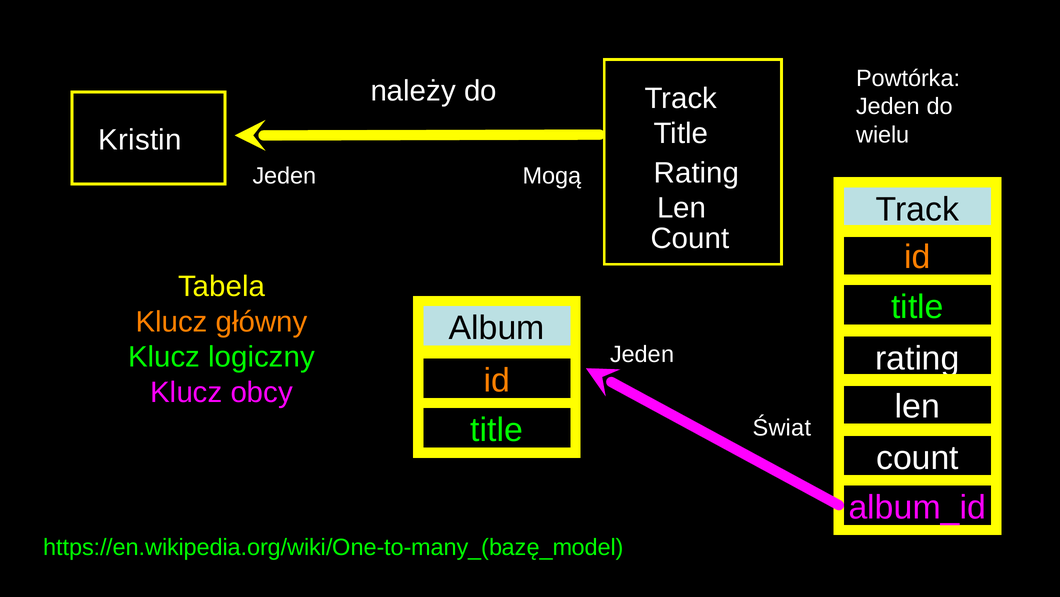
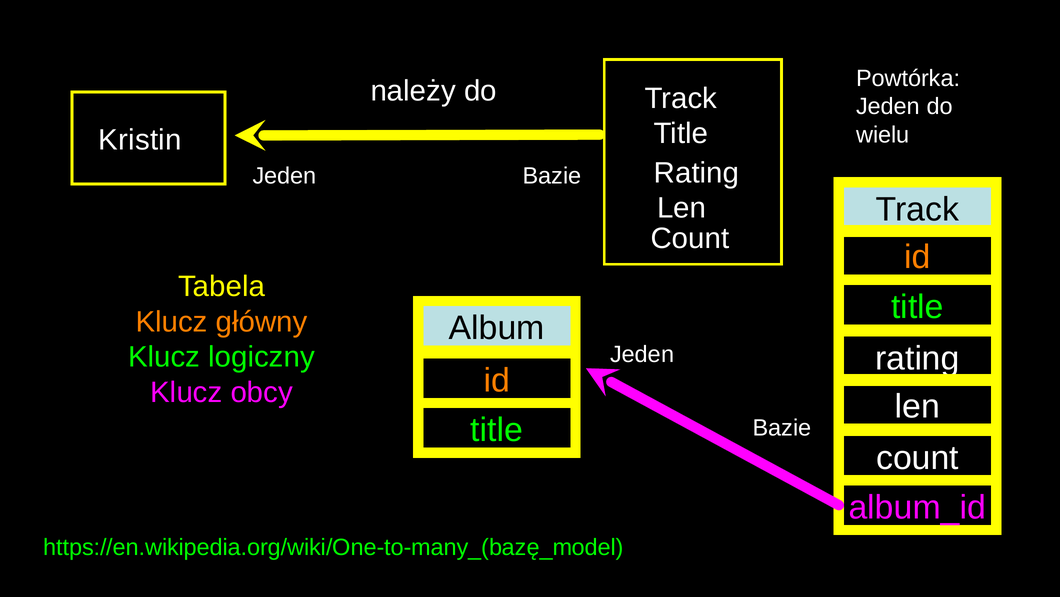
Mogą at (552, 176): Mogą -> Bazie
Świat at (782, 427): Świat -> Bazie
